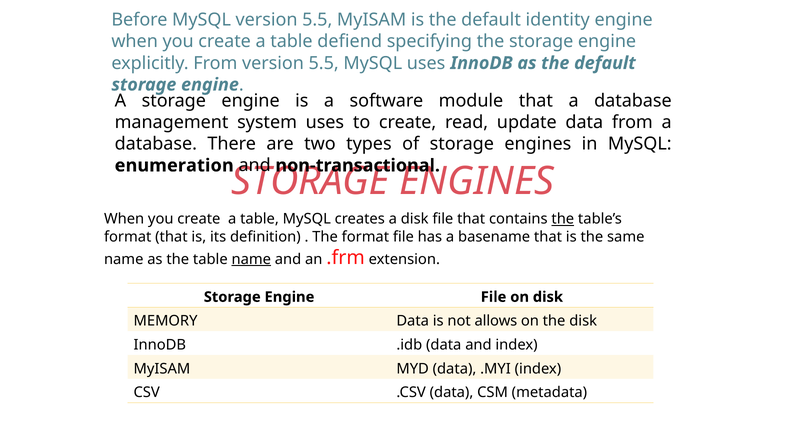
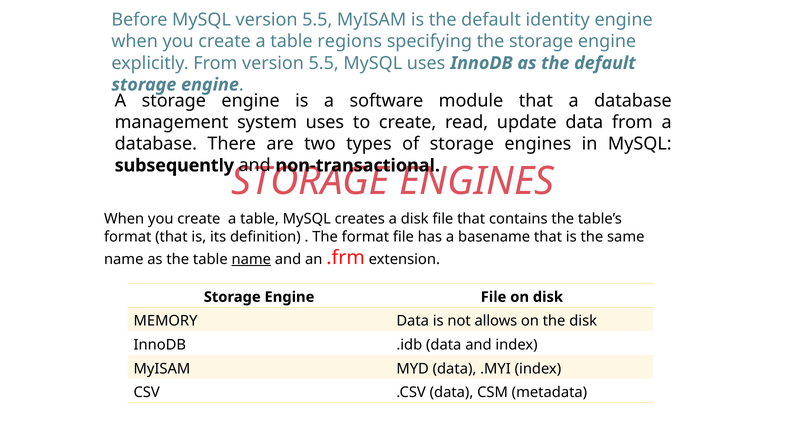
defiend: defiend -> regions
enumeration: enumeration -> subsequently
the at (563, 219) underline: present -> none
